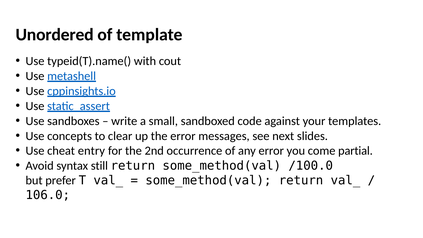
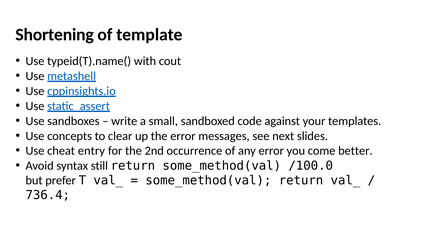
Unordered: Unordered -> Shortening
partial: partial -> better
106.0: 106.0 -> 736.4
